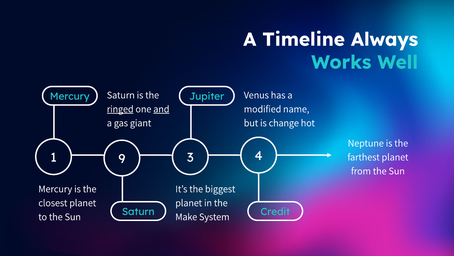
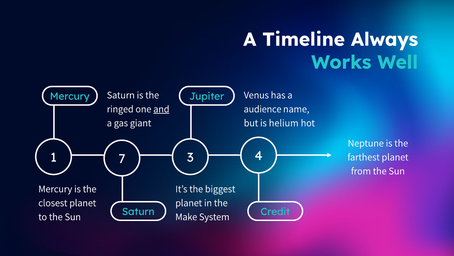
ringed underline: present -> none
modified: modified -> audience
change: change -> helium
9: 9 -> 7
